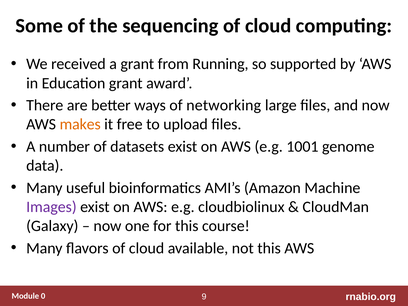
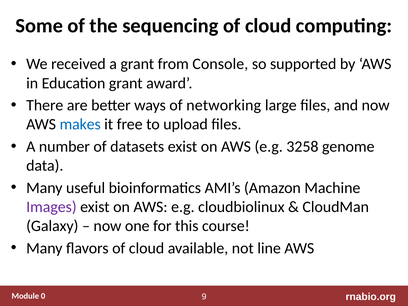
Running: Running -> Console
makes colour: orange -> blue
1001: 1001 -> 3258
not this: this -> line
